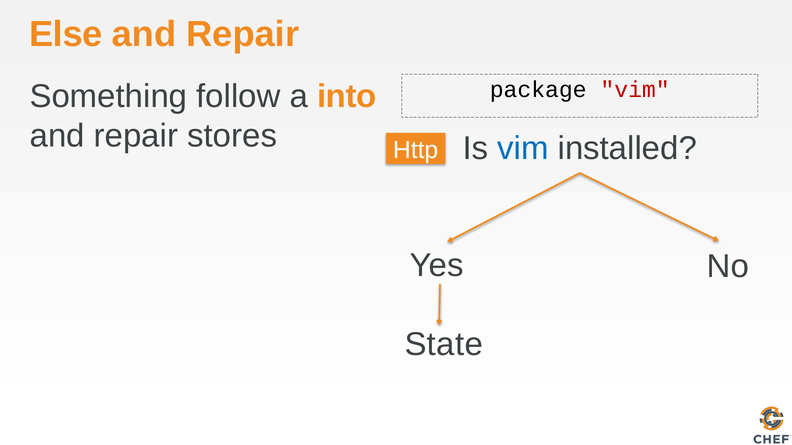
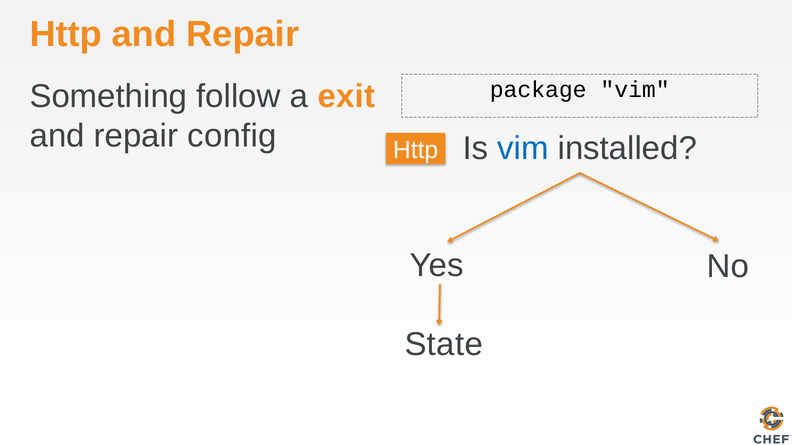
Else at (66, 34): Else -> Http
into: into -> exit
vim at (635, 90) colour: red -> black
stores: stores -> config
